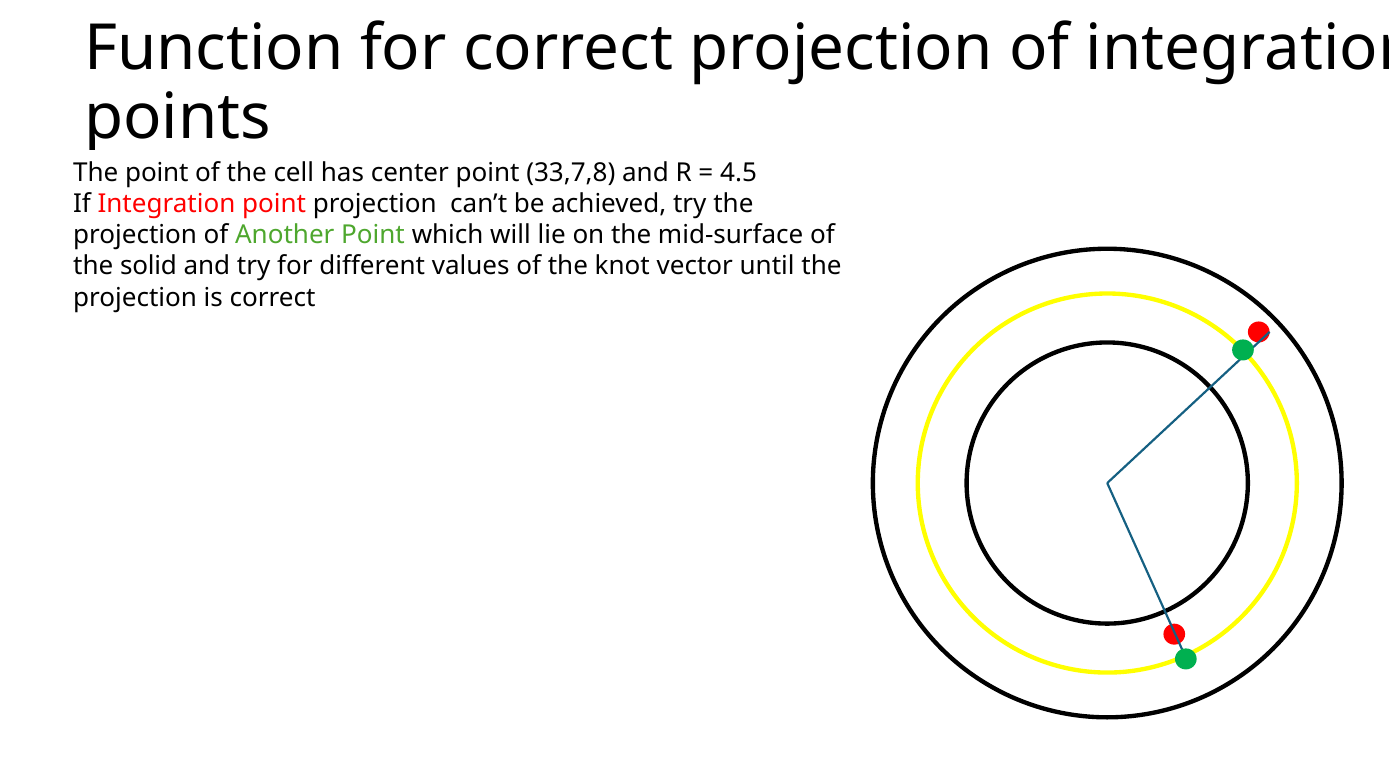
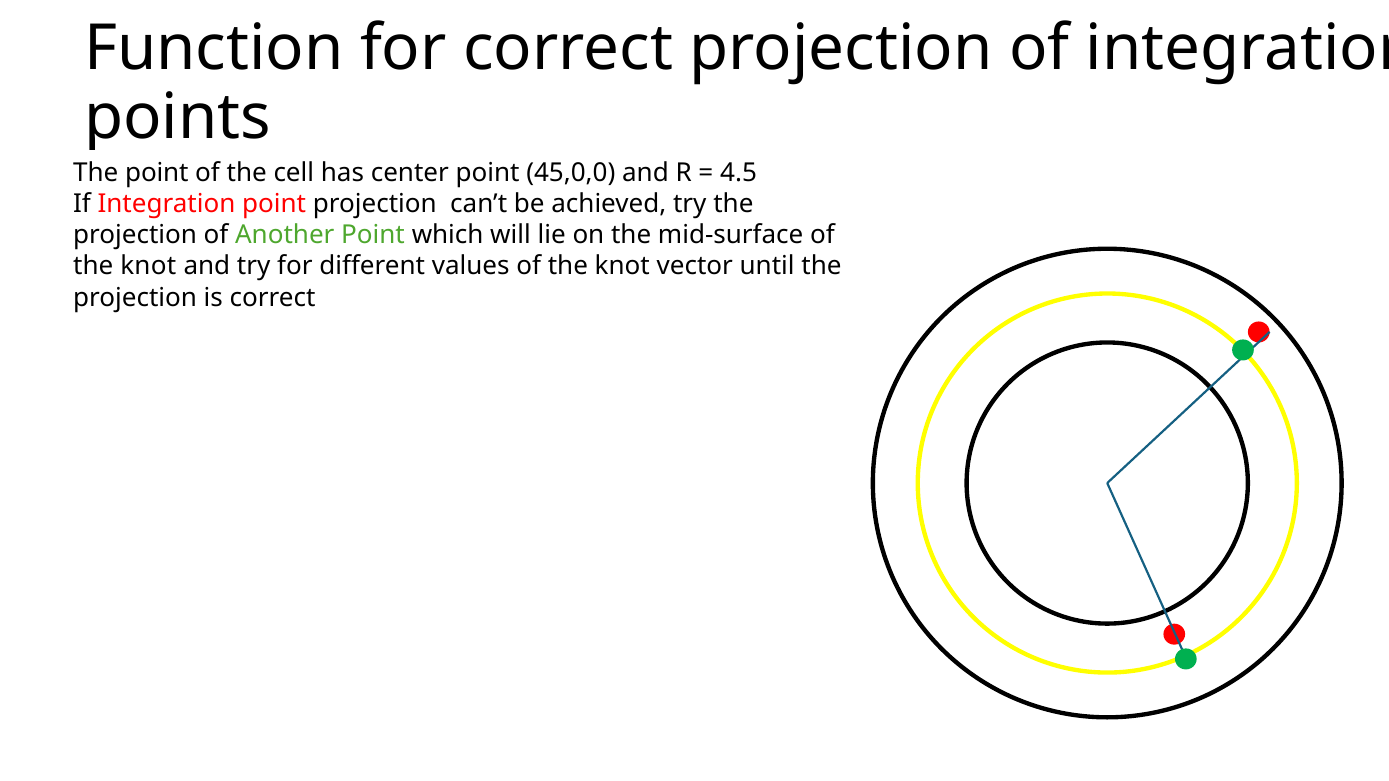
33,7,8: 33,7,8 -> 45,0,0
solid at (149, 266): solid -> knot
